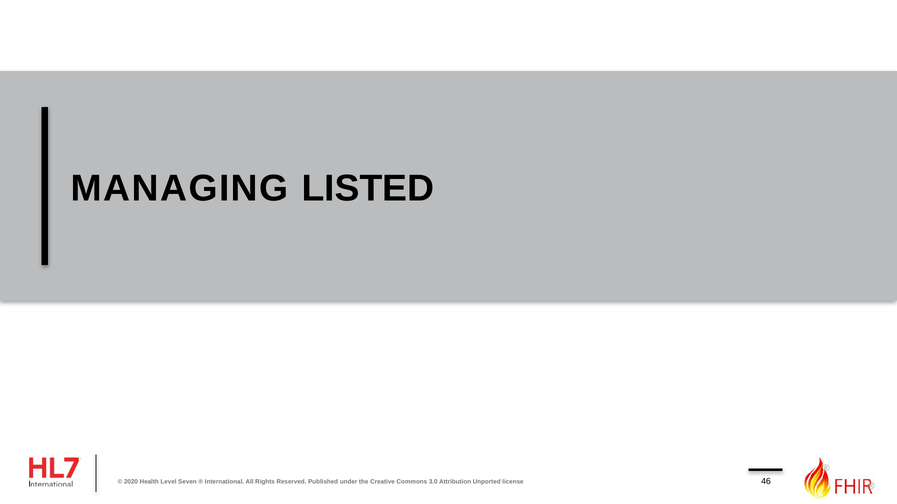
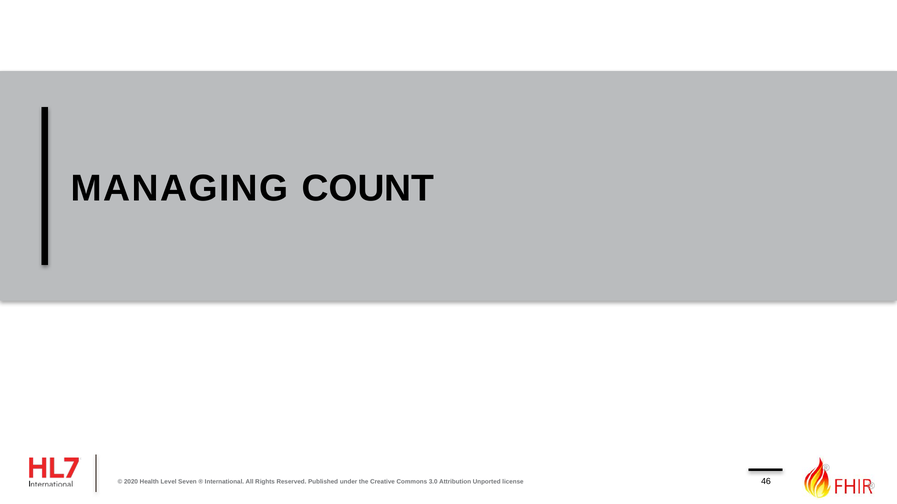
LISTED: LISTED -> COUNT
